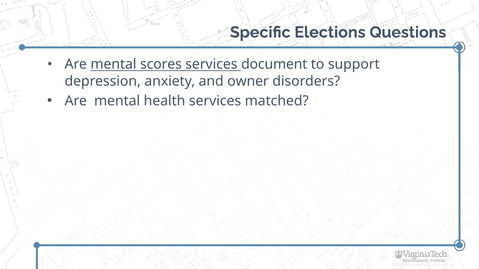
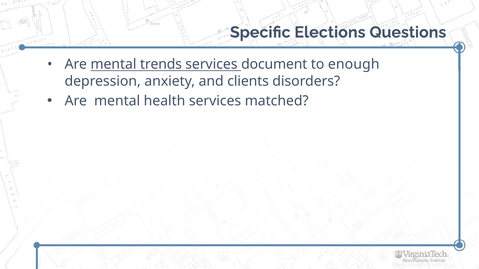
scores: scores -> trends
support: support -> enough
owner: owner -> clients
